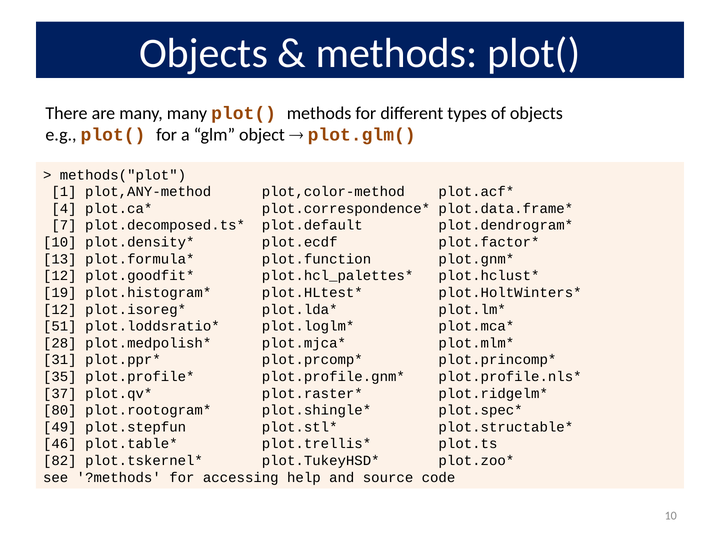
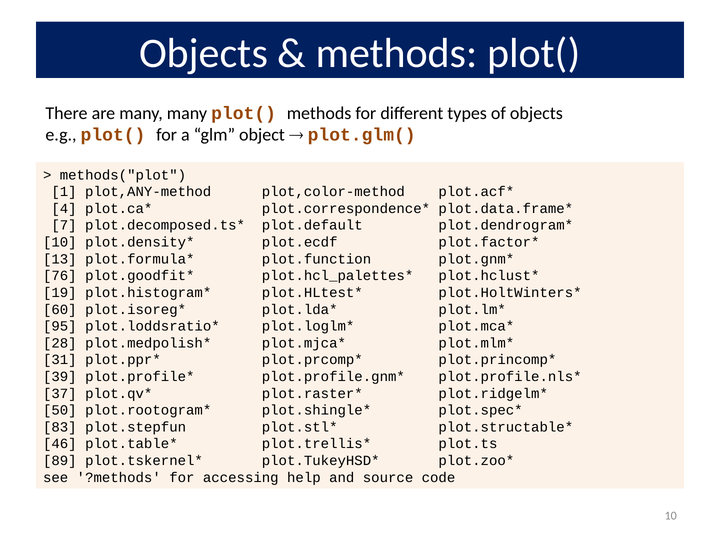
12 at (60, 276): 12 -> 76
12 at (60, 309): 12 -> 60
51: 51 -> 95
35: 35 -> 39
80: 80 -> 50
49: 49 -> 83
82: 82 -> 89
